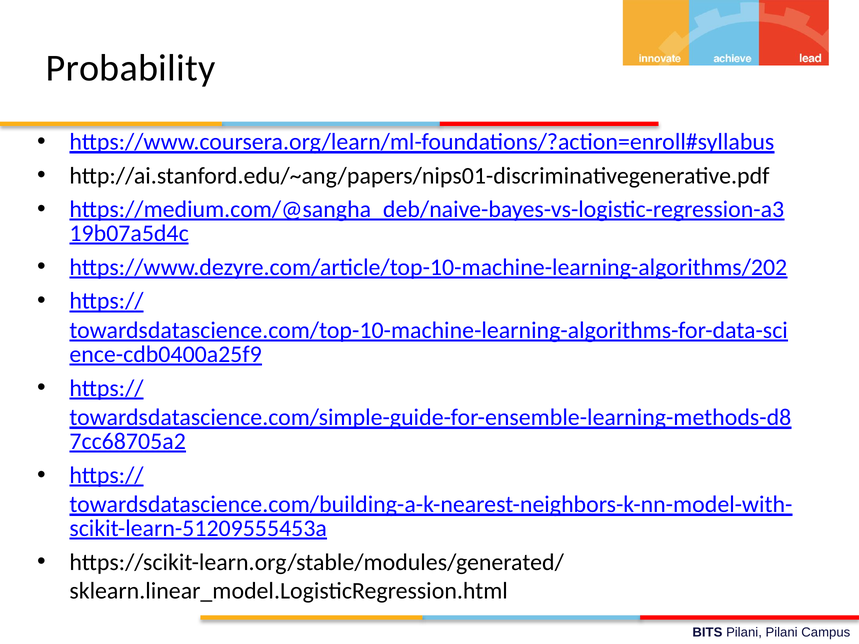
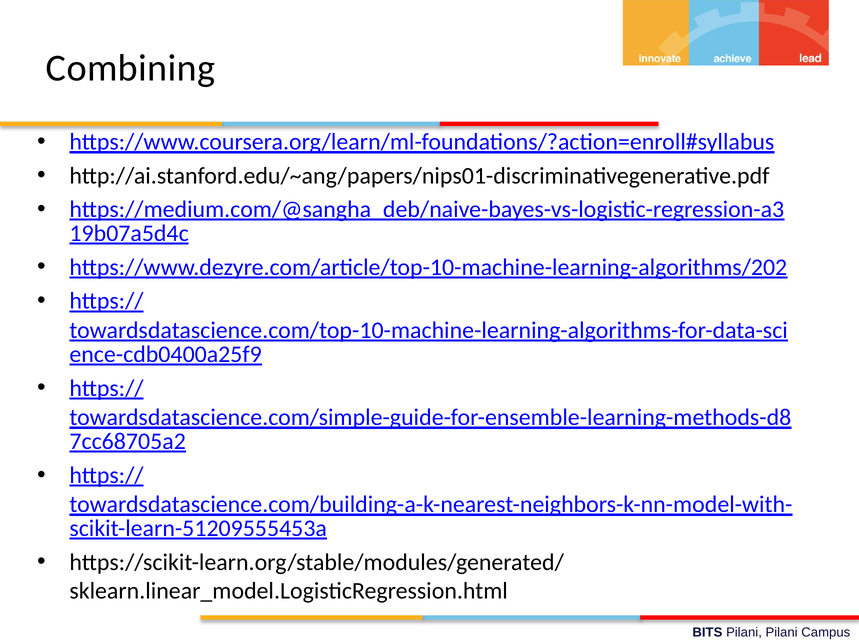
Probability: Probability -> Combining
